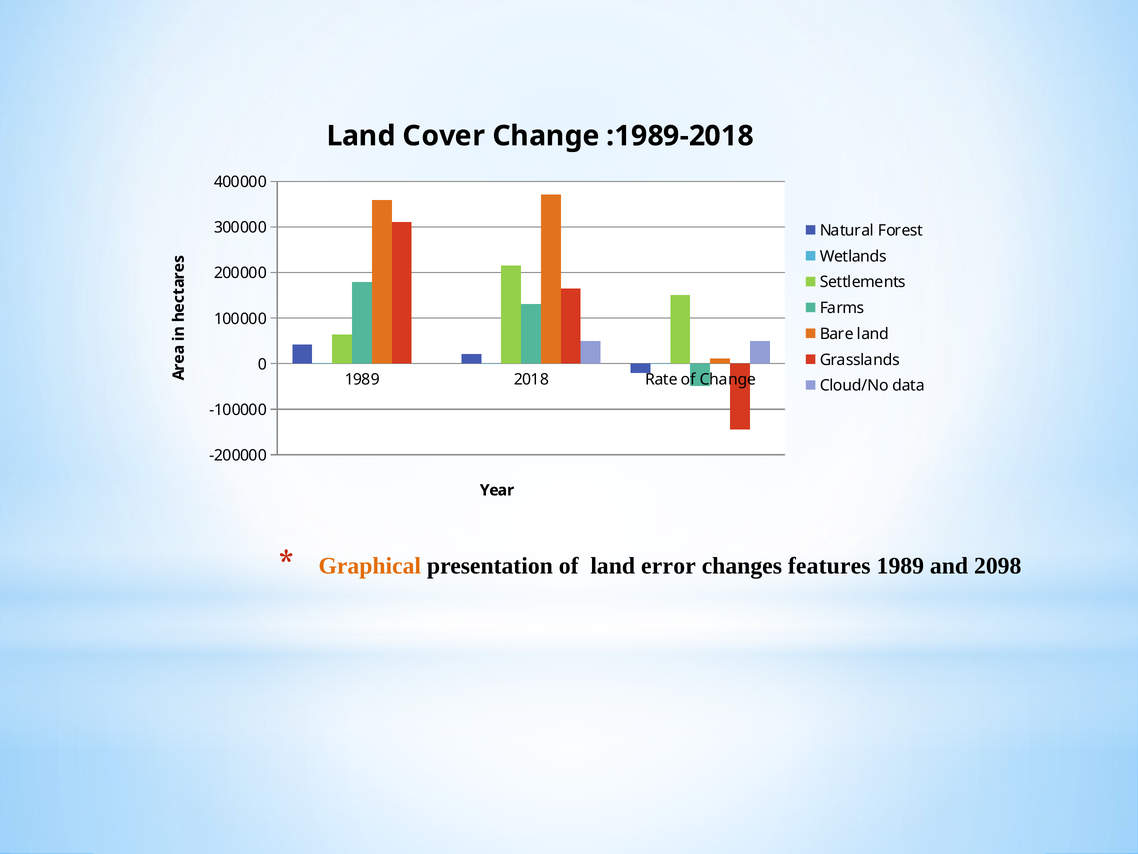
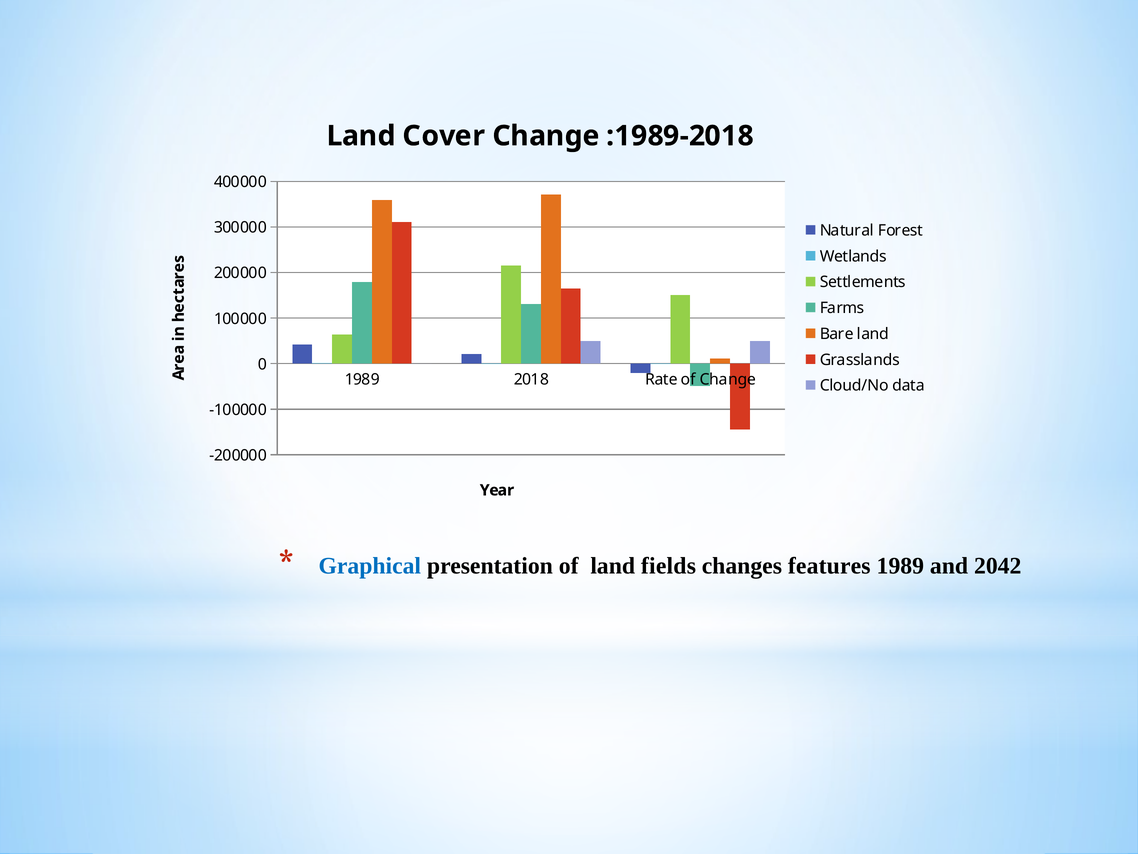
Graphical colour: orange -> blue
error: error -> fields
2098: 2098 -> 2042
